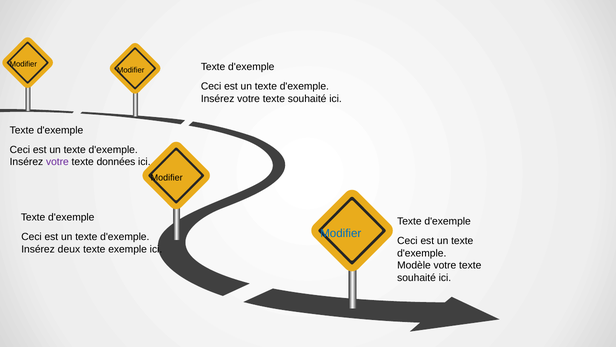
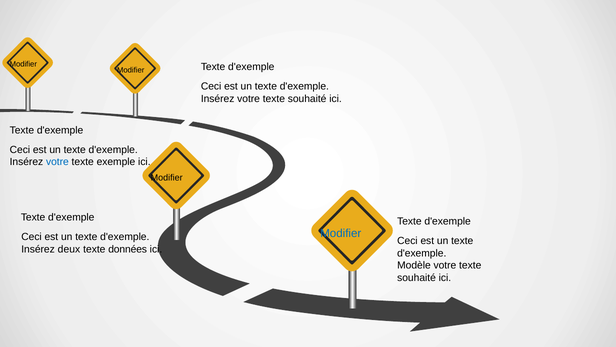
votre at (57, 162) colour: purple -> blue
données: données -> exemple
exemple: exemple -> données
